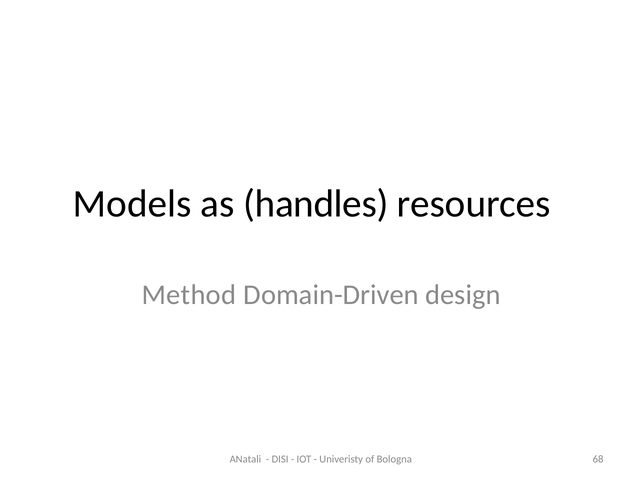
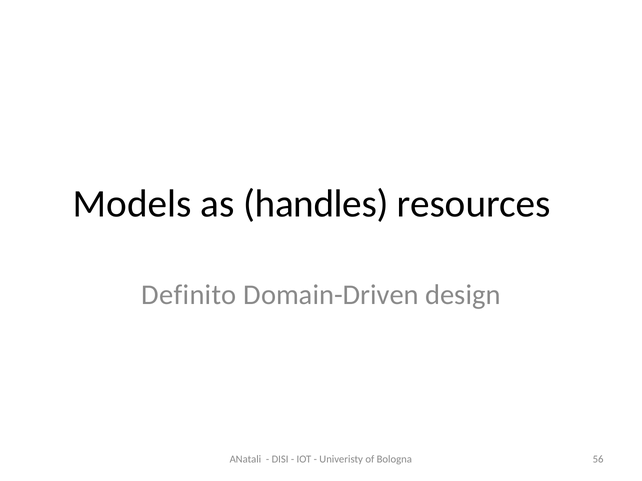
Method: Method -> Definito
68: 68 -> 56
